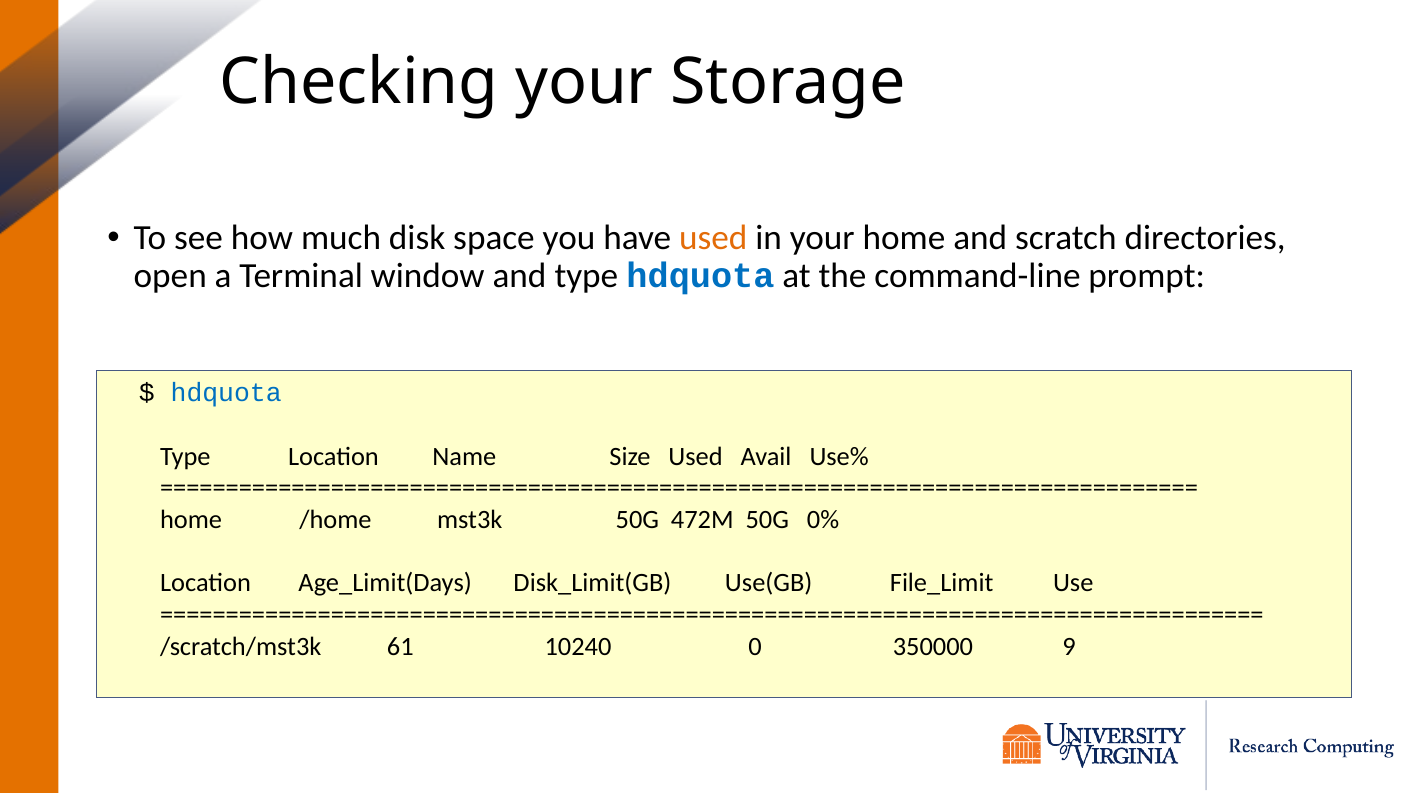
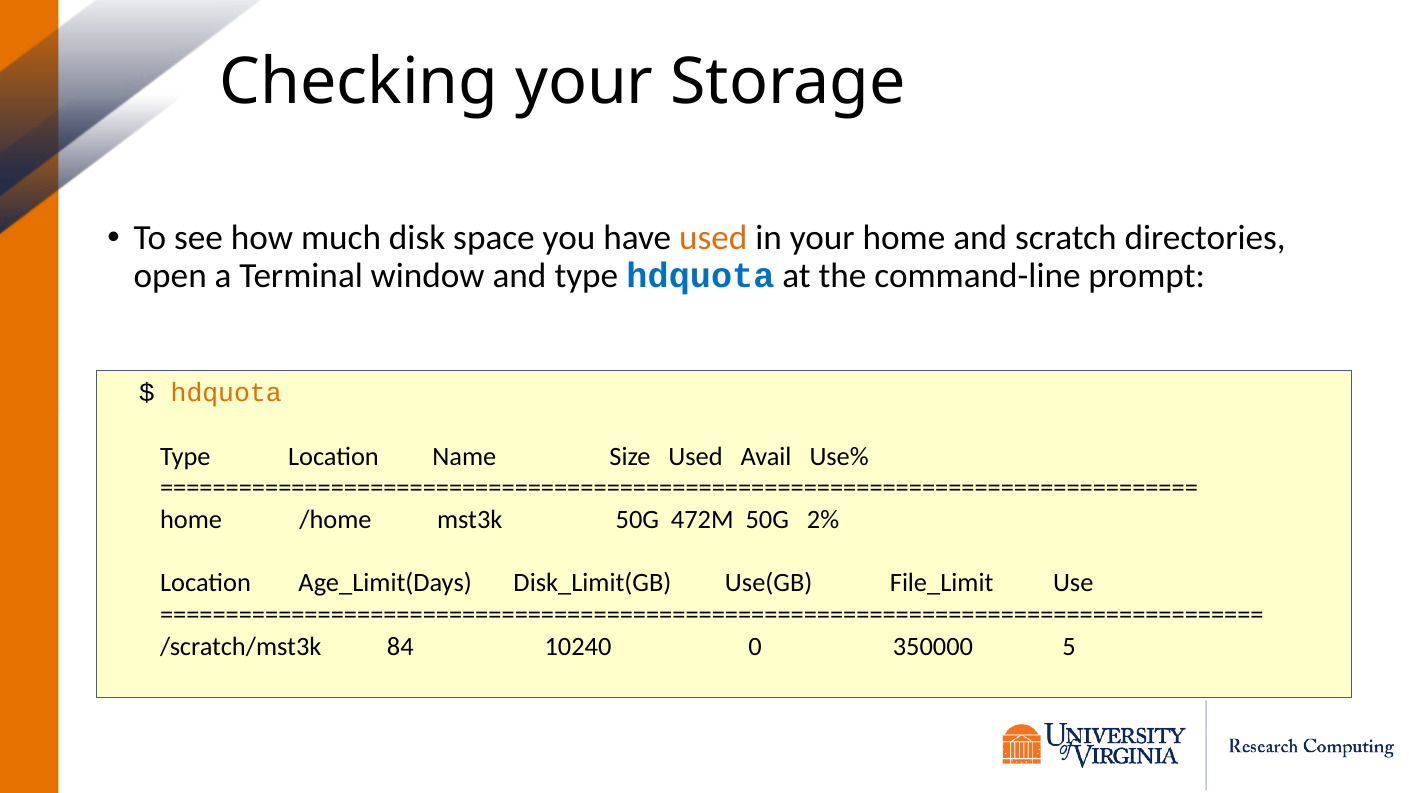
hdquota at (226, 393) colour: blue -> orange
0%: 0% -> 2%
61: 61 -> 84
9: 9 -> 5
